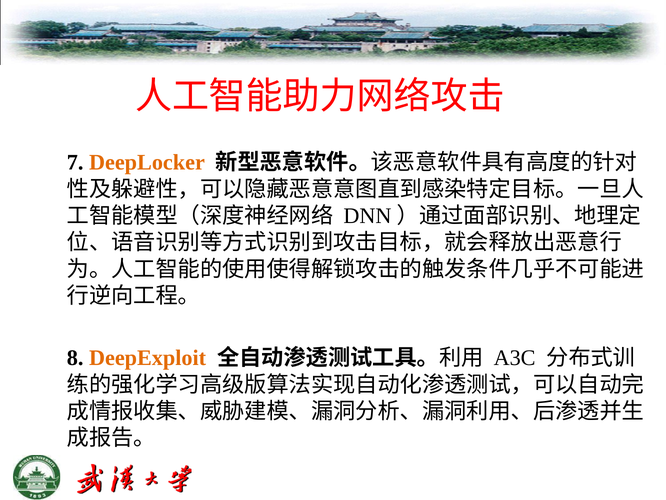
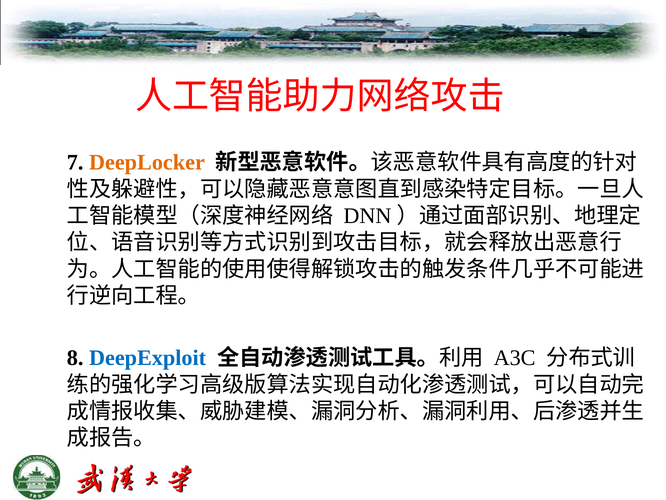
DeepExploit colour: orange -> blue
